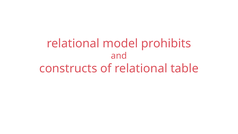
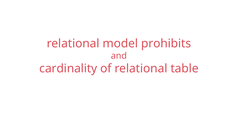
constructs: constructs -> cardinality
